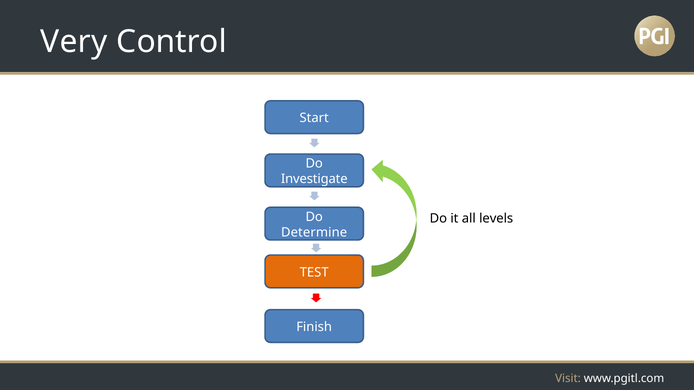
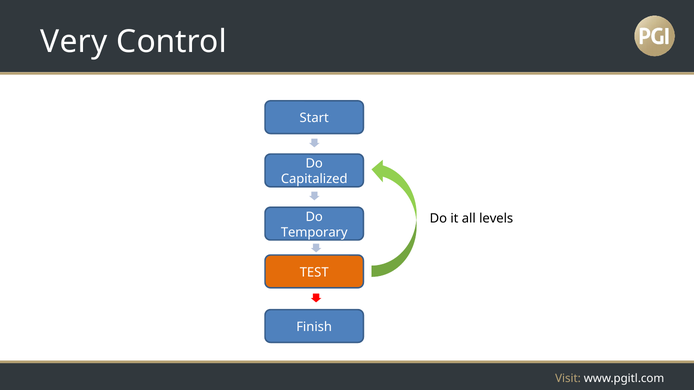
Investigate: Investigate -> Capitalized
Determine: Determine -> Temporary
